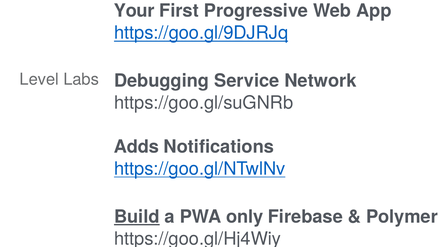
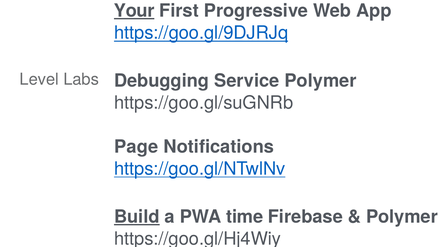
Your underline: none -> present
Service Network: Network -> Polymer
Adds: Adds -> Page
only: only -> time
